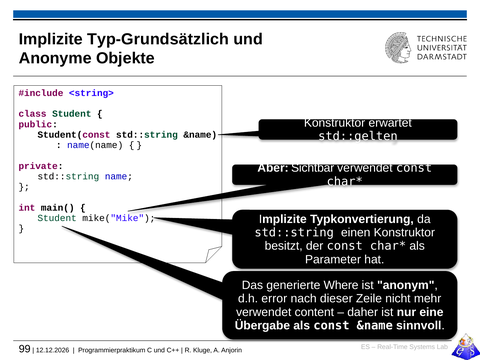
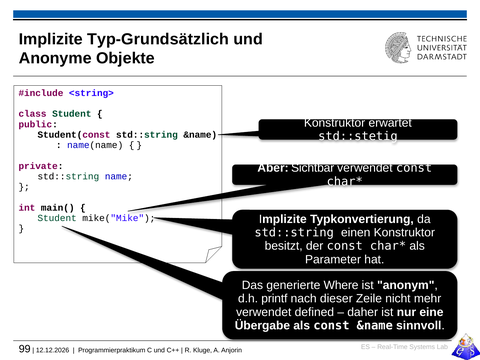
std::gelten: std::gelten -> std::stetig
error: error -> printf
content: content -> defined
